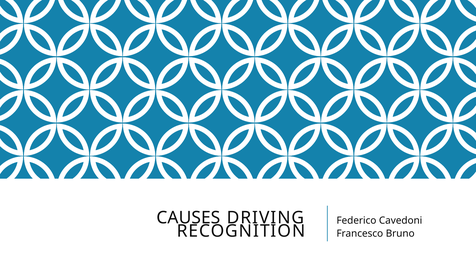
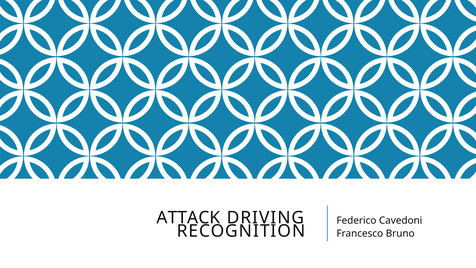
CAUSES: CAUSES -> ATTACK
